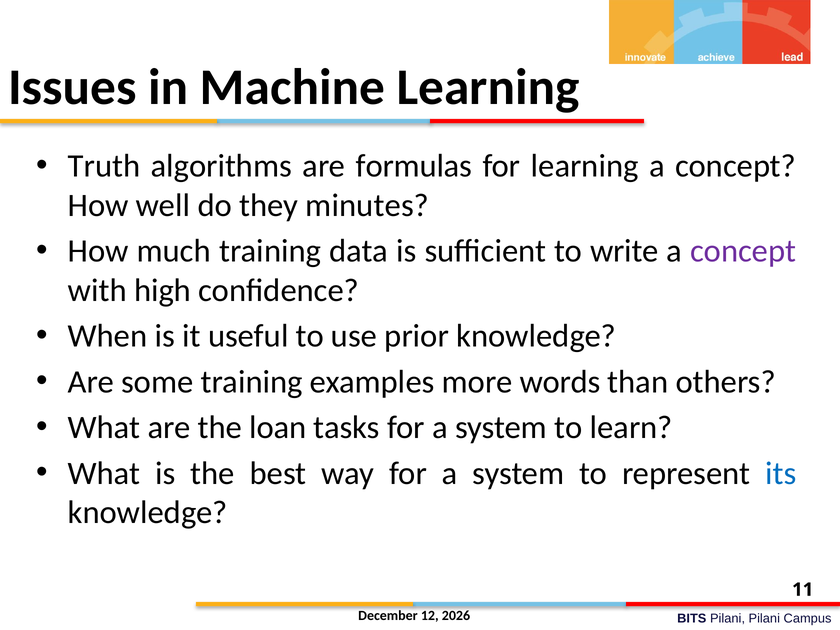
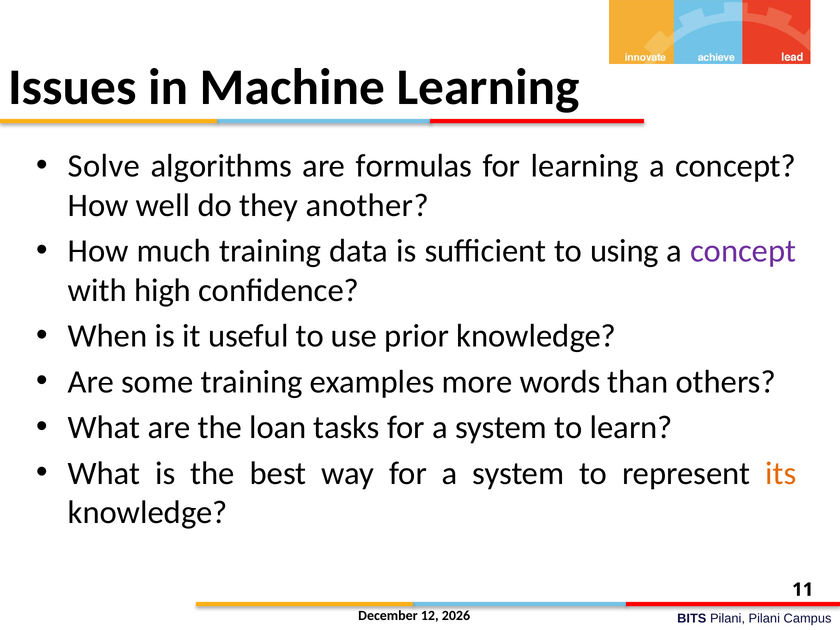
Truth: Truth -> Solve
minutes: minutes -> another
write: write -> using
its colour: blue -> orange
